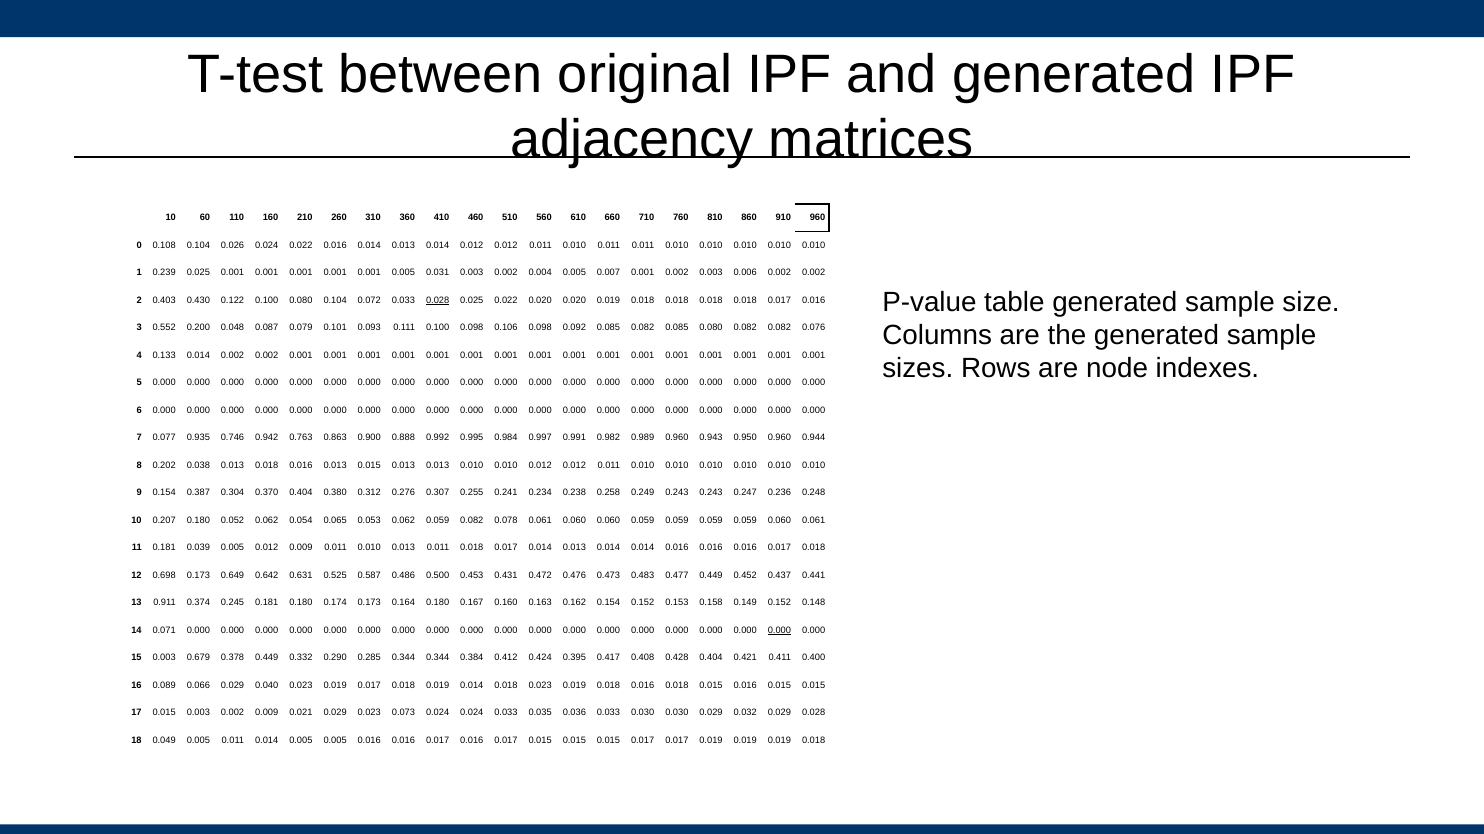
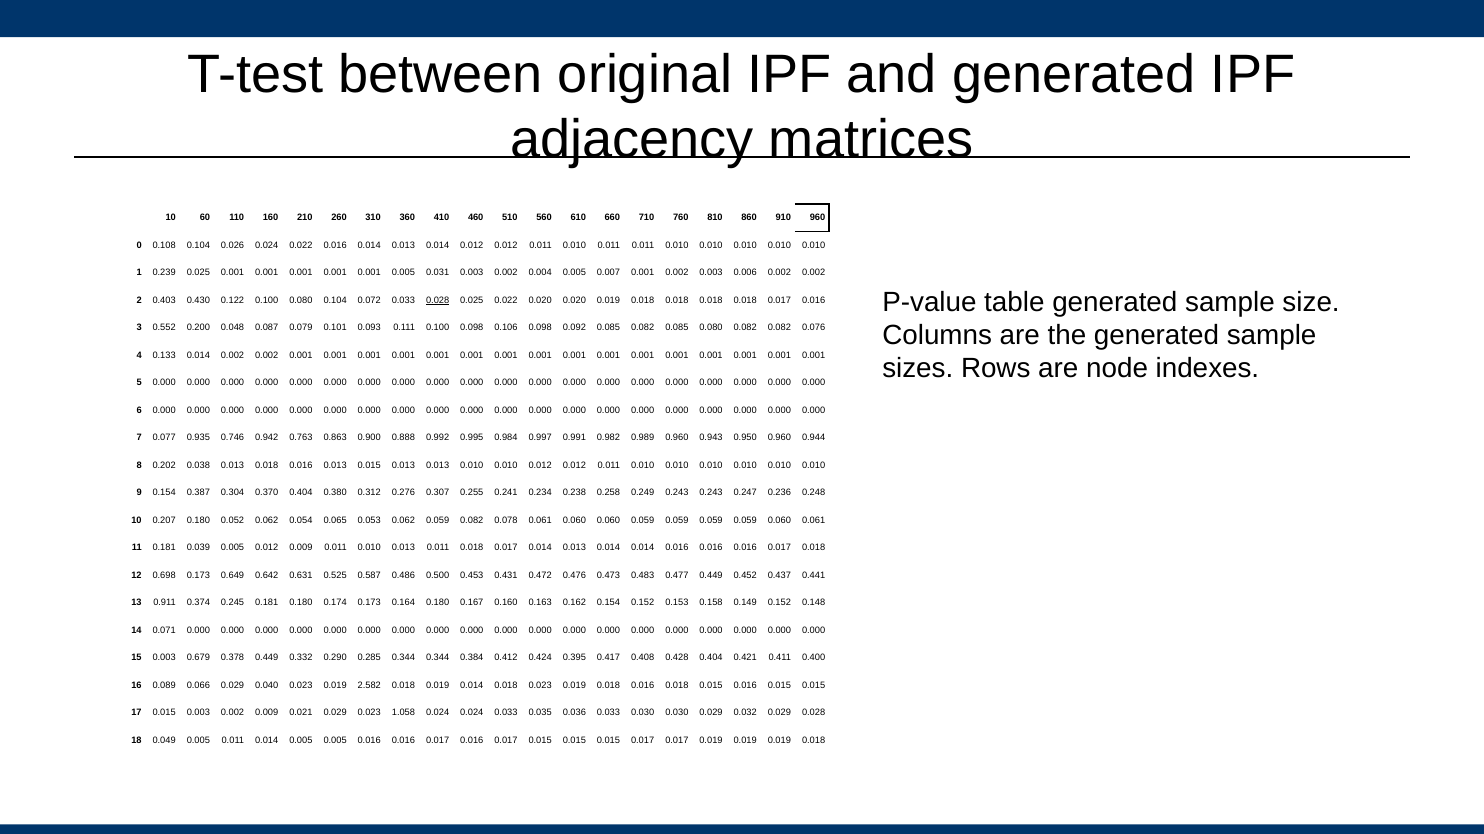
0.000 at (779, 631) underline: present -> none
0.019 0.017: 0.017 -> 2.582
0.073: 0.073 -> 1.058
